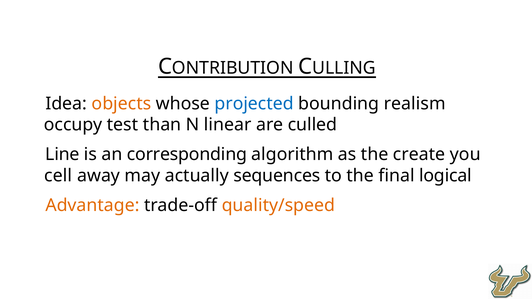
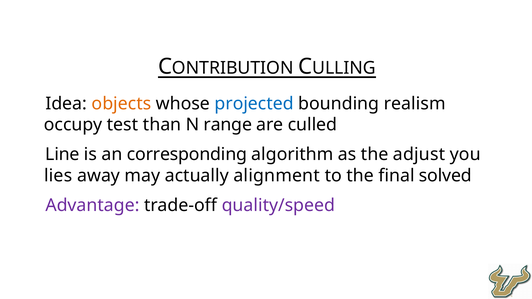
linear: linear -> range
create: create -> adjust
cell: cell -> lies
sequences: sequences -> alignment
logical: logical -> solved
Advantage colour: orange -> purple
quality/speed colour: orange -> purple
